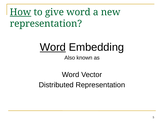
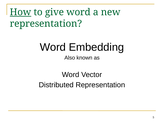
Word at (53, 47) underline: present -> none
